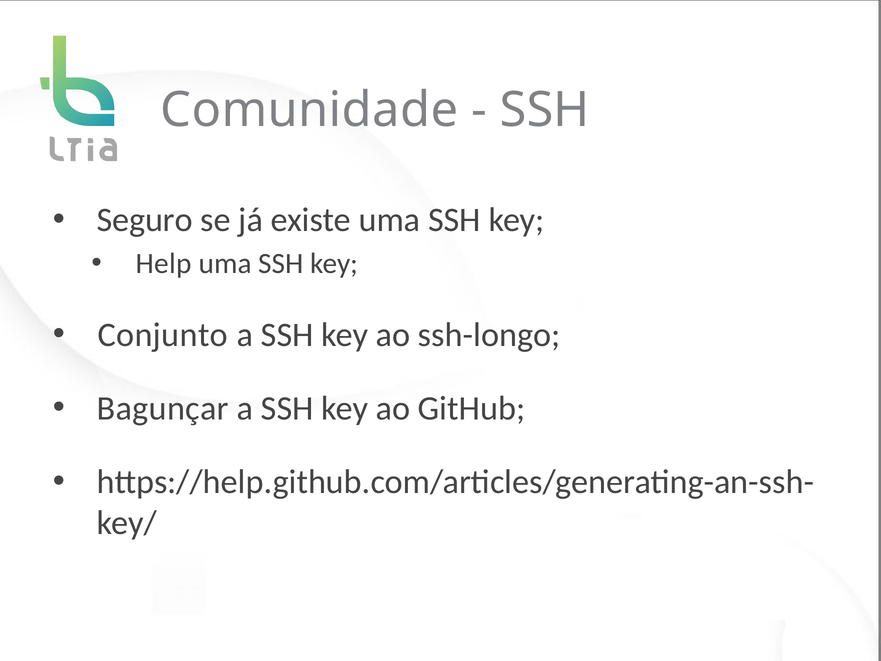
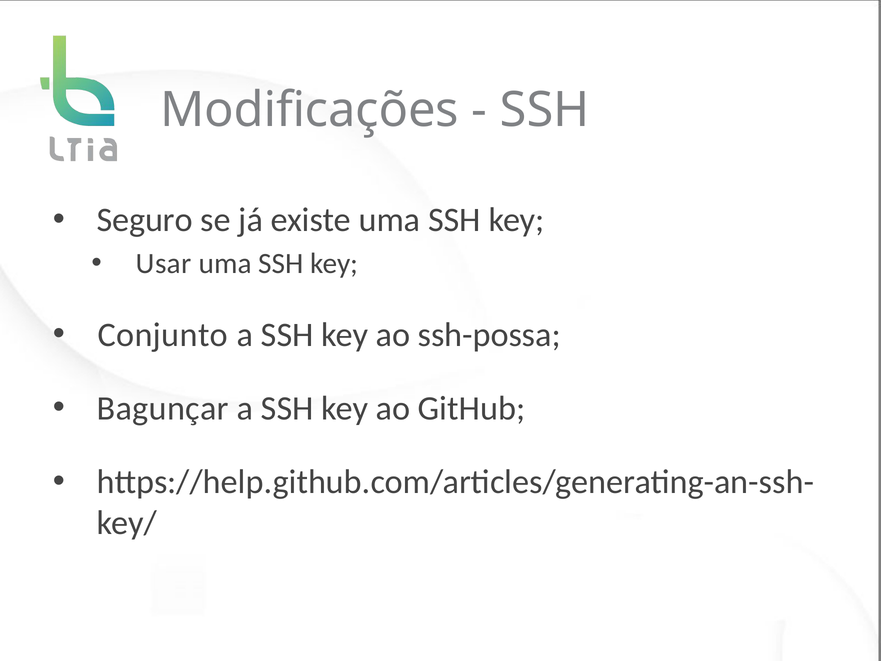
Comunidade: Comunidade -> Modificações
Help: Help -> Usar
ssh-longo: ssh-longo -> ssh-possa
